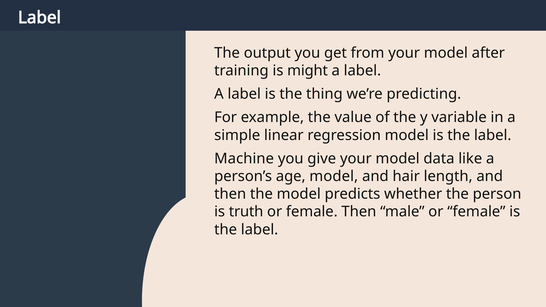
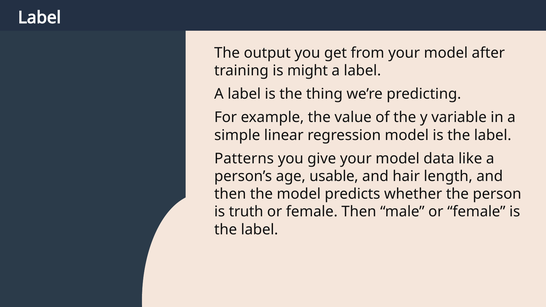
Machine: Machine -> Patterns
age model: model -> usable
